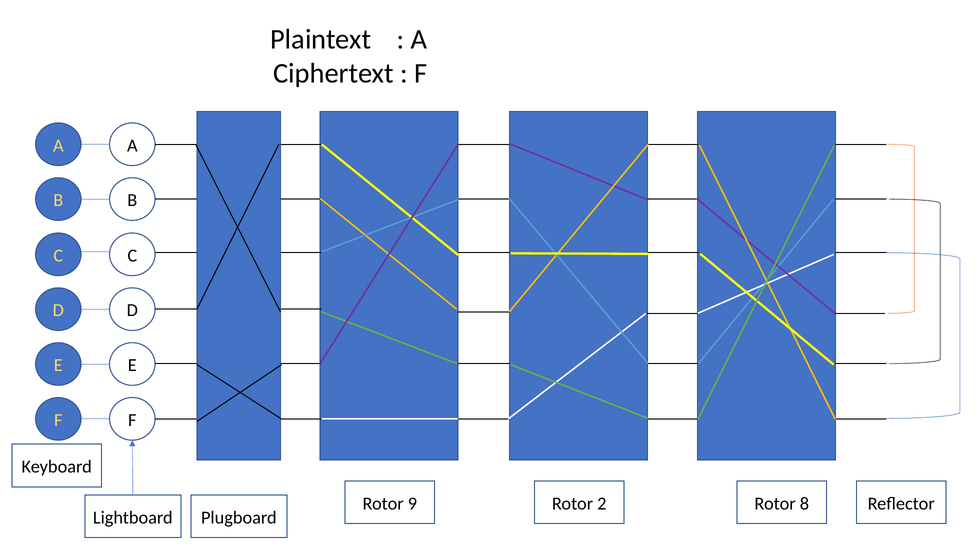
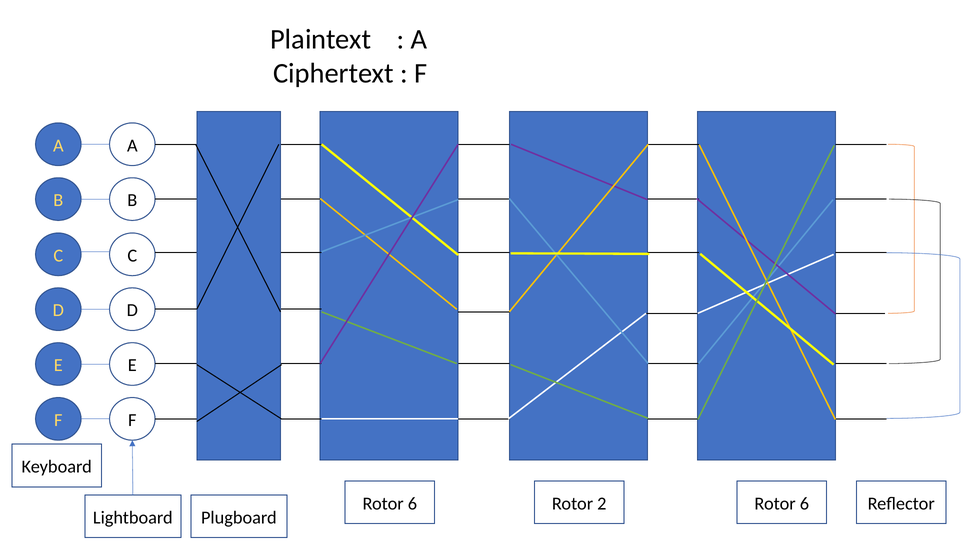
9 at (412, 504): 9 -> 6
2 Rotor 8: 8 -> 6
